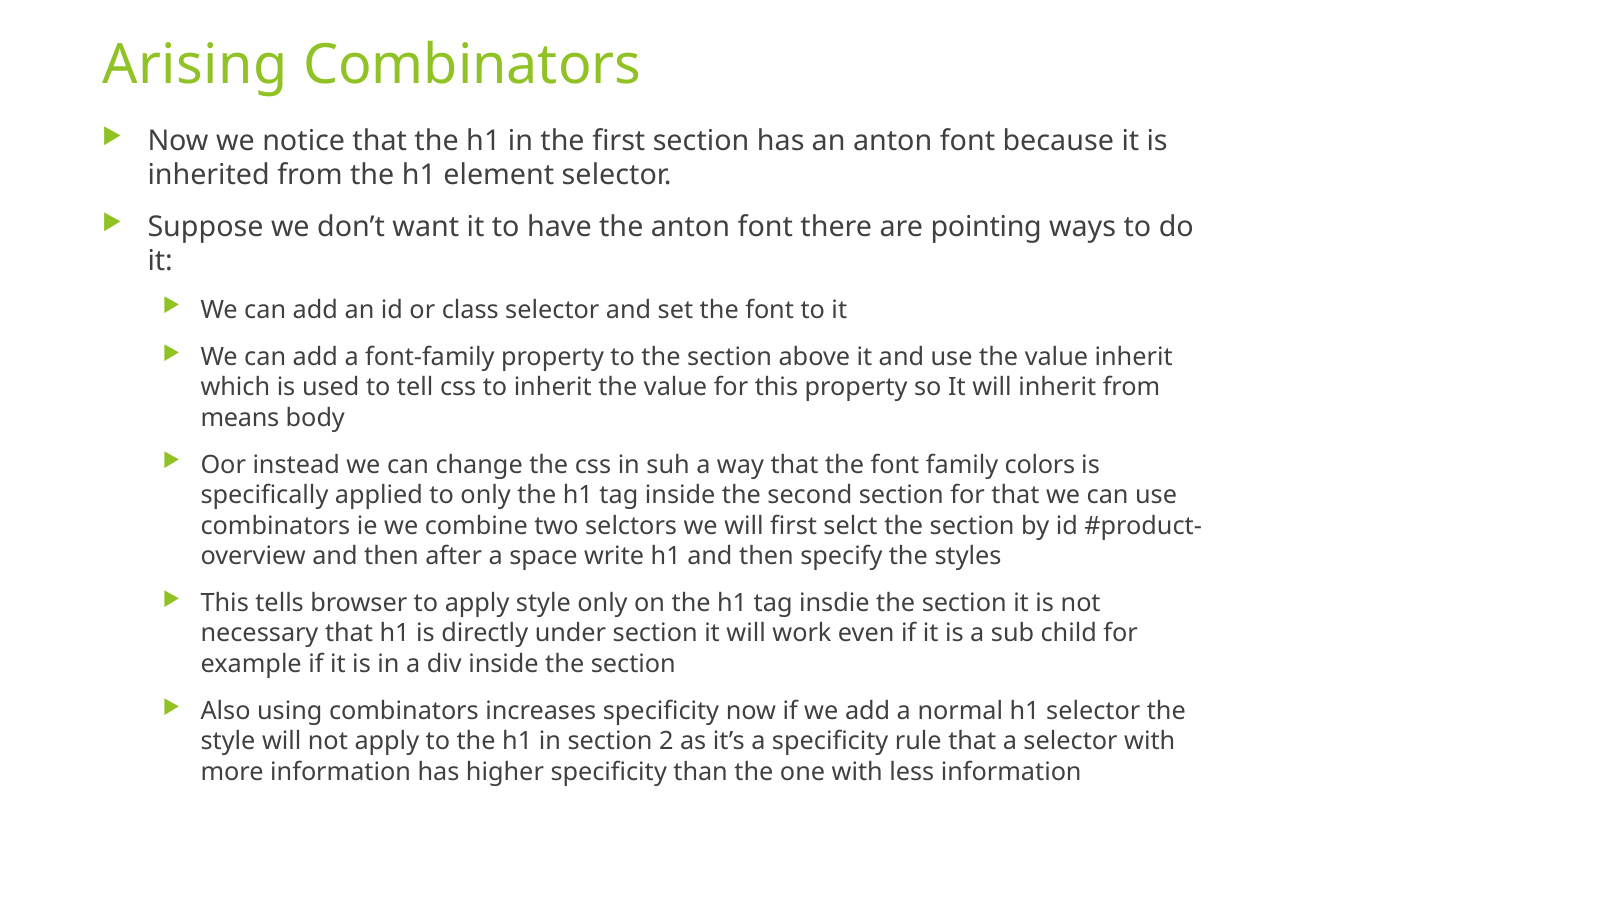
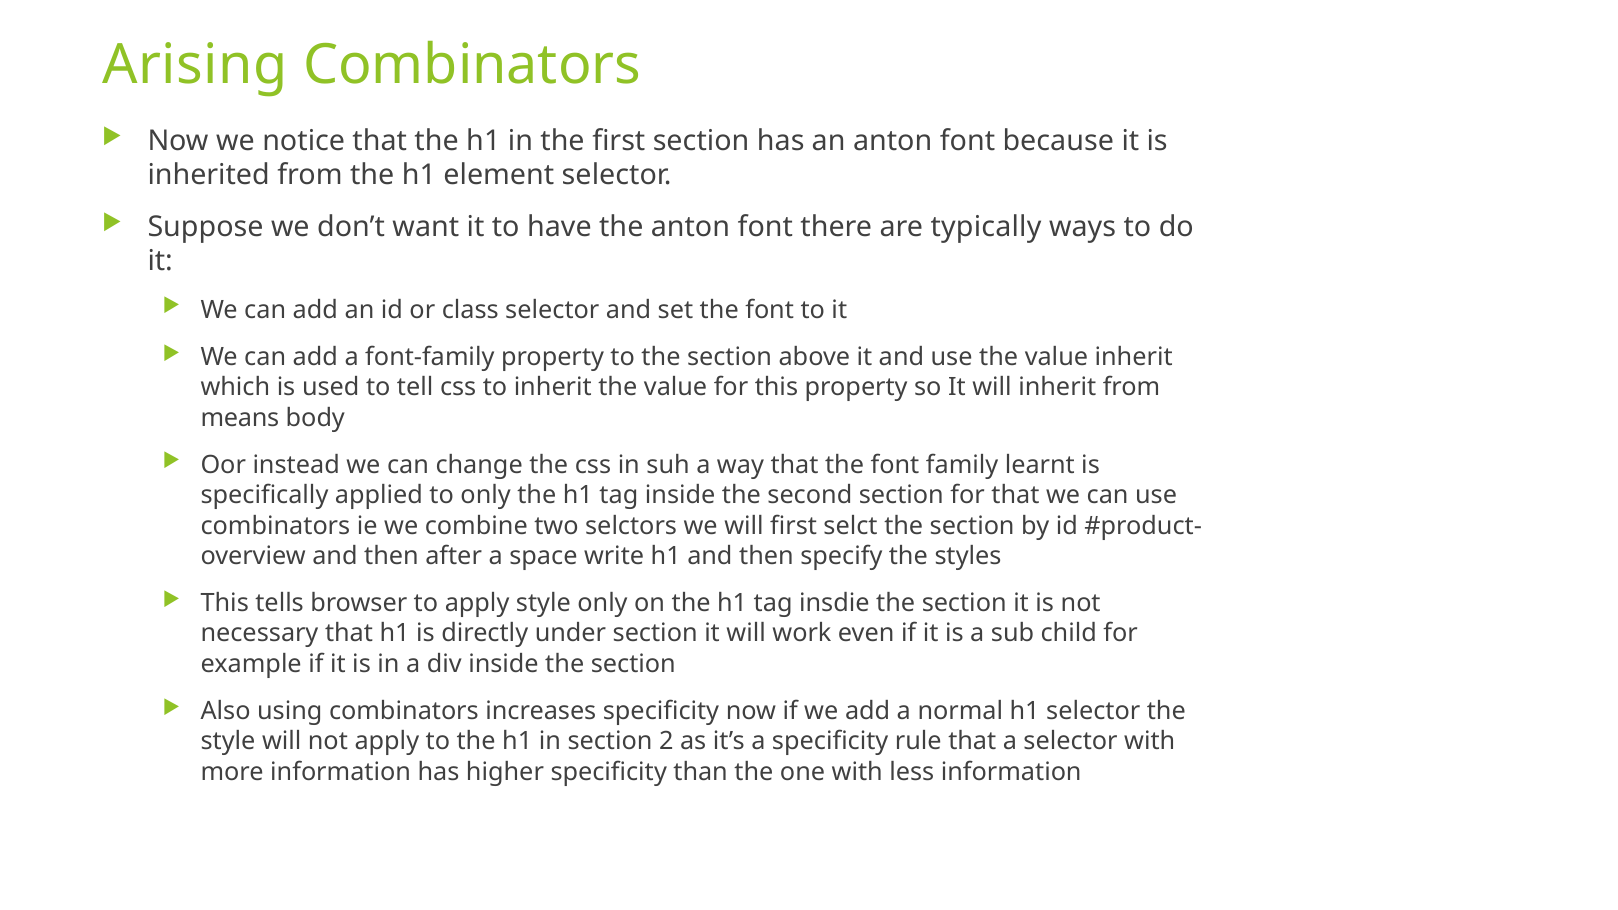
pointing: pointing -> typically
colors: colors -> learnt
